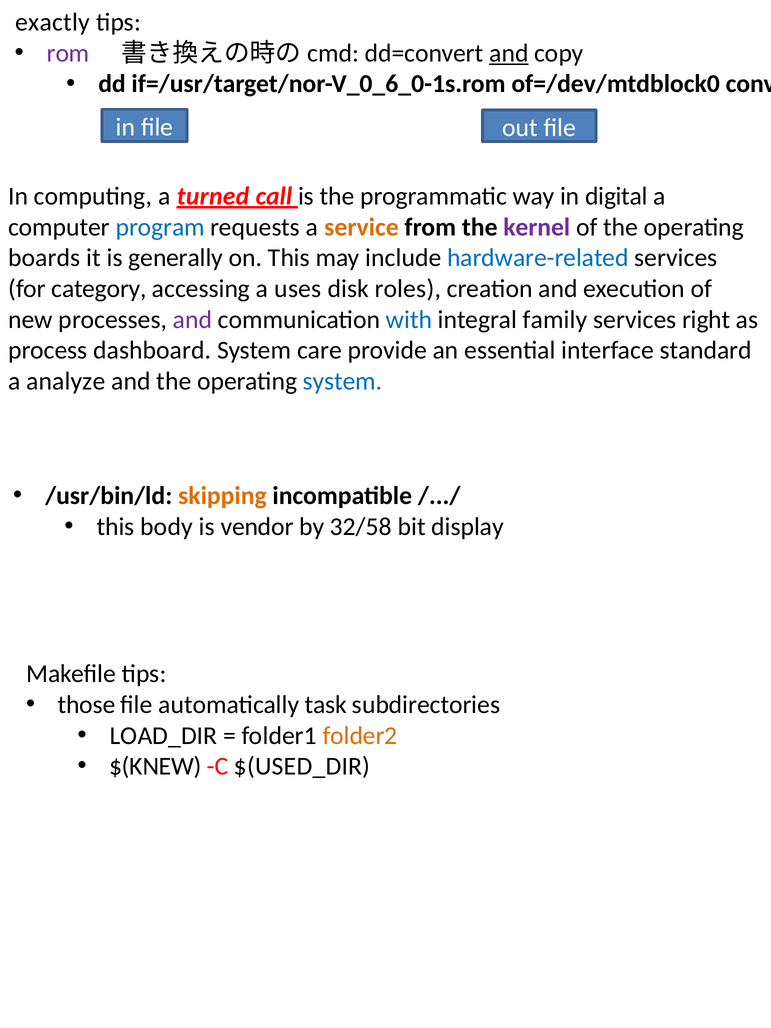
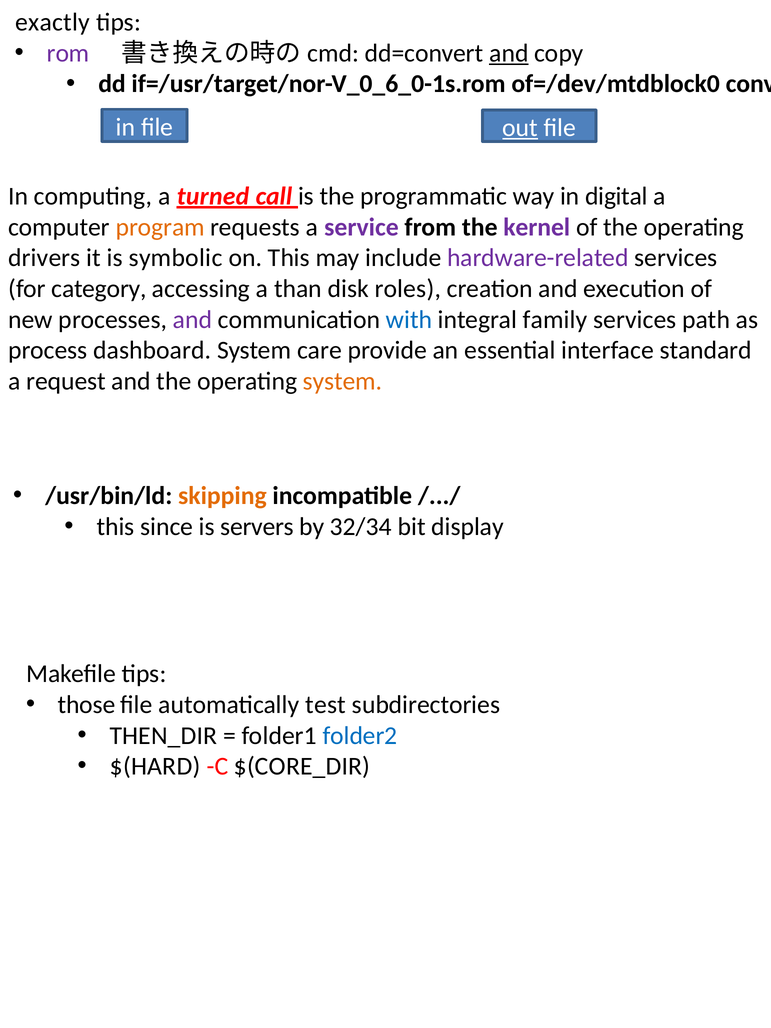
out underline: none -> present
program colour: blue -> orange
service colour: orange -> purple
boards: boards -> drivers
generally: generally -> symbolic
hardware-related colour: blue -> purple
uses: uses -> than
right: right -> path
analyze: analyze -> request
system at (343, 381) colour: blue -> orange
body: body -> since
vendor: vendor -> servers
32/58: 32/58 -> 32/34
task: task -> test
LOAD_DIR: LOAD_DIR -> THEN_DIR
folder2 colour: orange -> blue
$(KNEW: $(KNEW -> $(HARD
$(USED_DIR: $(USED_DIR -> $(CORE_DIR
